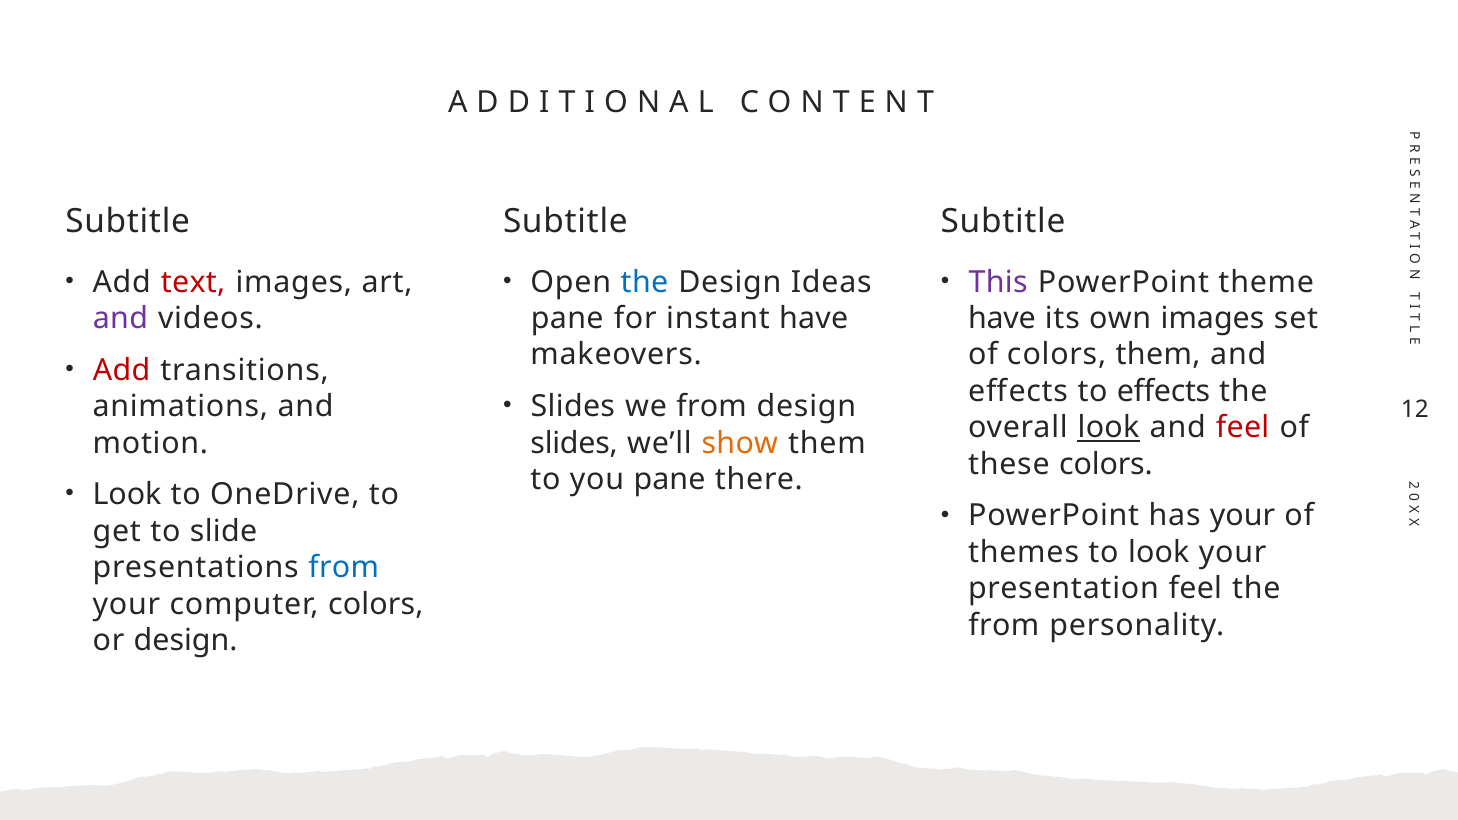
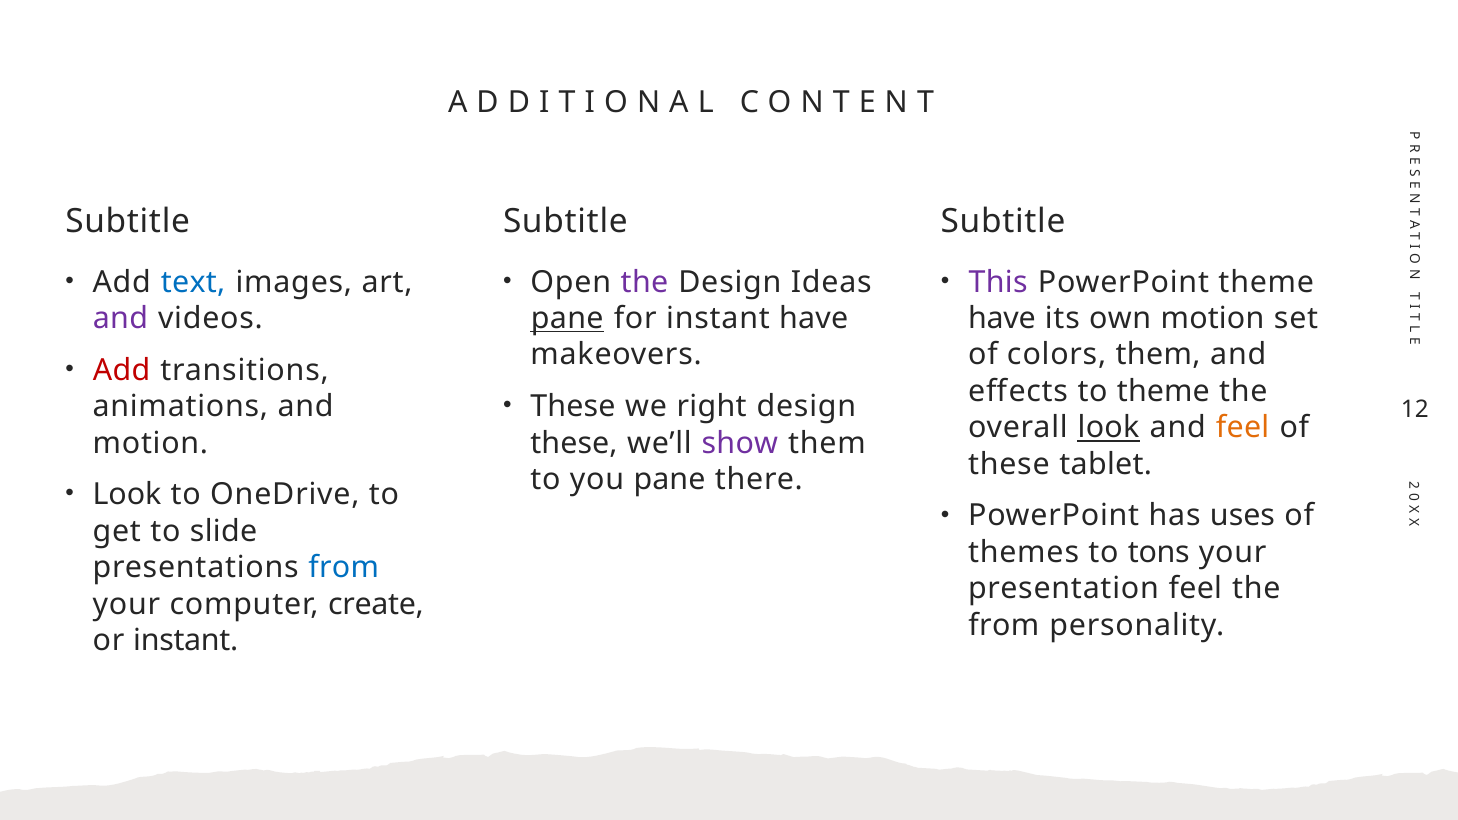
text colour: red -> blue
the at (644, 282) colour: blue -> purple
pane at (567, 318) underline: none -> present
own images: images -> motion
to effects: effects -> theme
Slides at (573, 407): Slides -> These
we from: from -> right
feel at (1243, 428) colour: red -> orange
slides at (574, 443): slides -> these
show colour: orange -> purple
these colors: colors -> tablet
has your: your -> uses
to look: look -> tons
computer colors: colors -> create
or design: design -> instant
